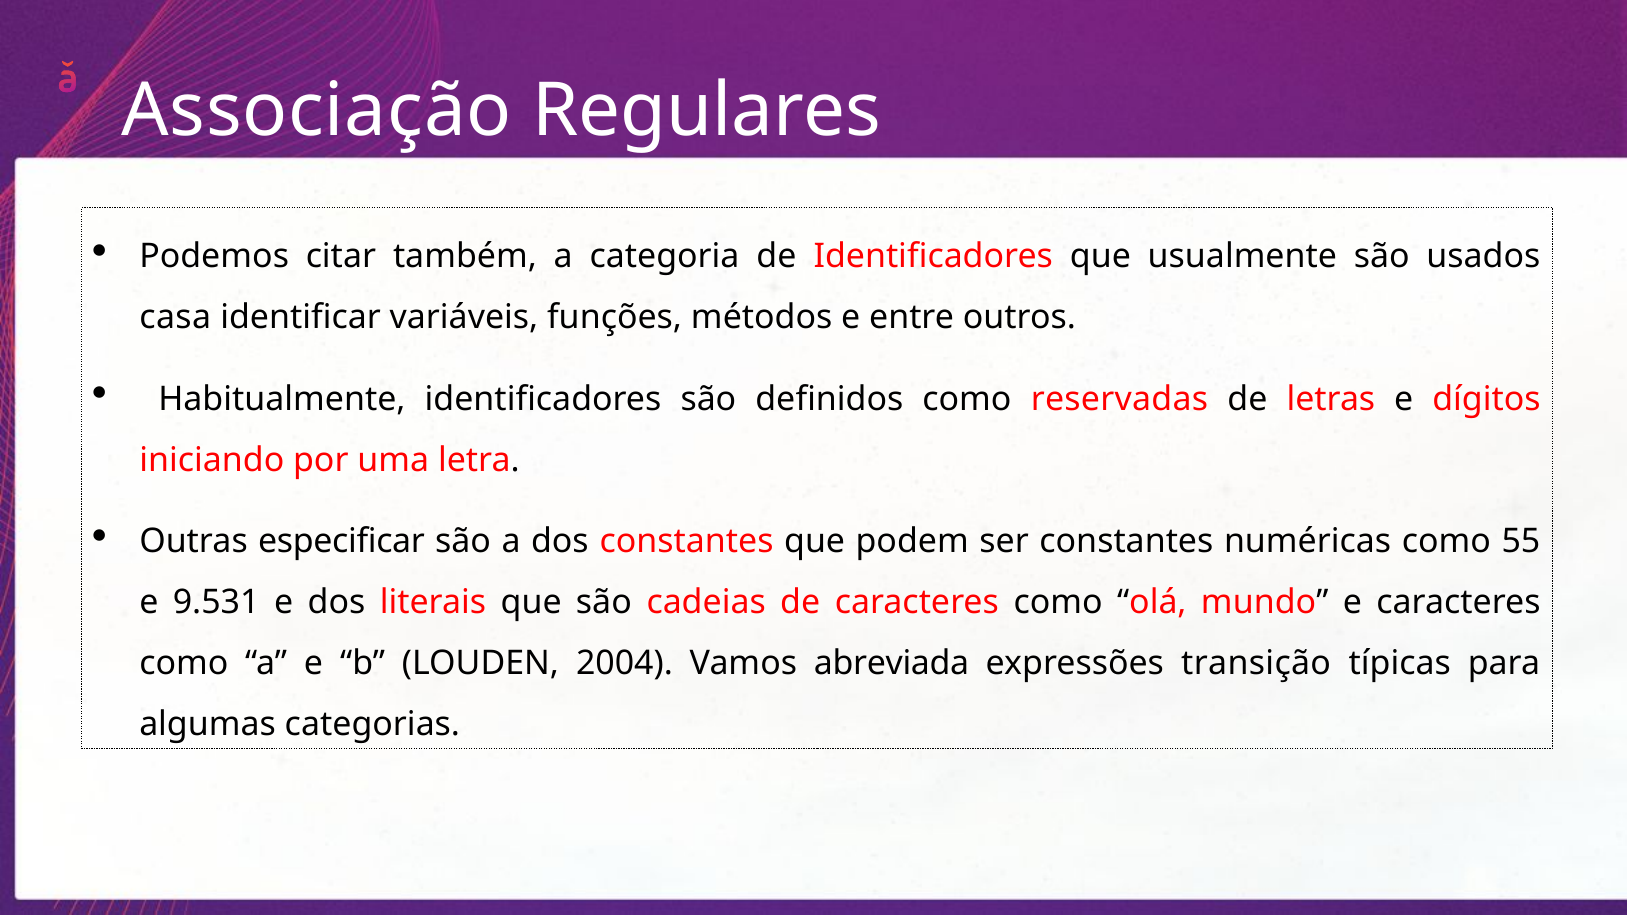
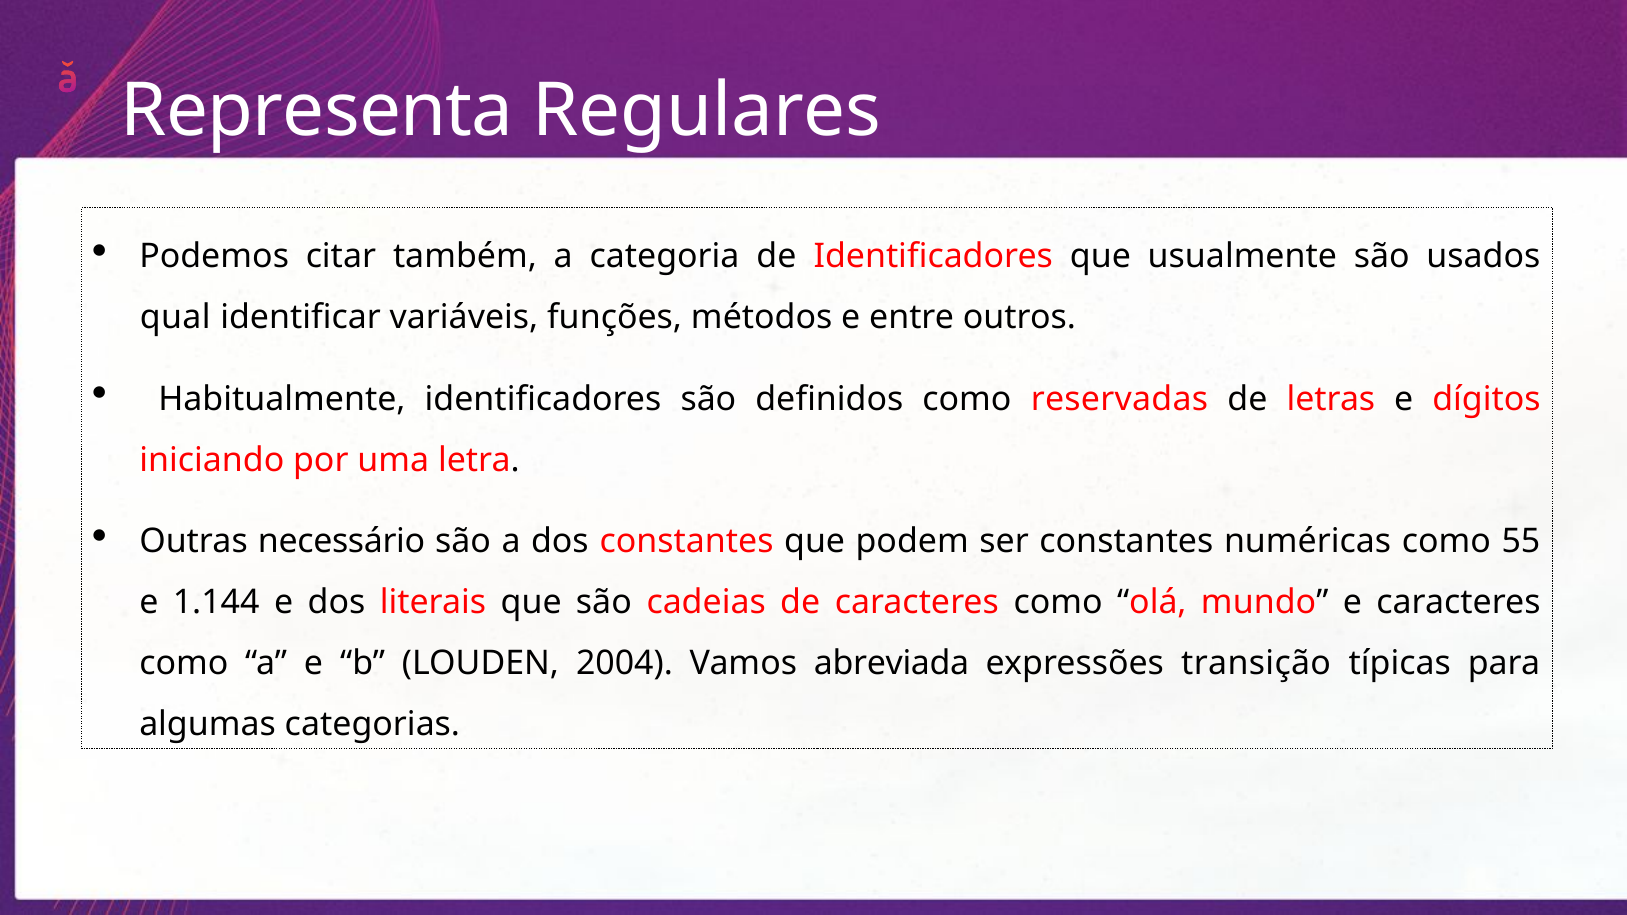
Associação: Associação -> Representa
casa: casa -> qual
especificar: especificar -> necessário
9.531: 9.531 -> 1.144
